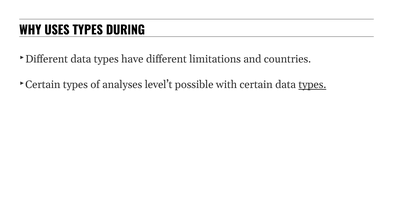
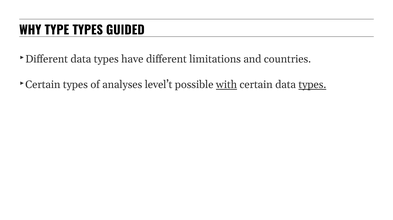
USES: USES -> TYPE
DURING: DURING -> GUIDED
with underline: none -> present
